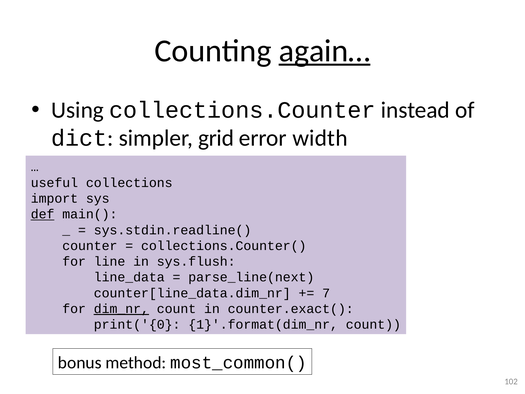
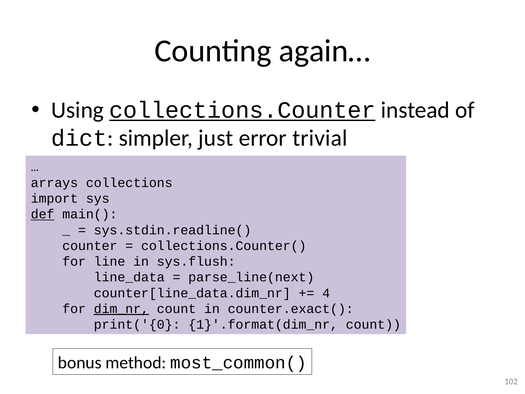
again… underline: present -> none
collections.Counter underline: none -> present
grid: grid -> just
width: width -> trivial
useful: useful -> arrays
7: 7 -> 4
